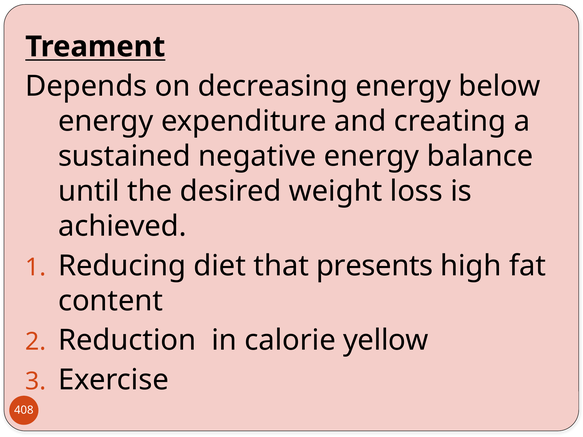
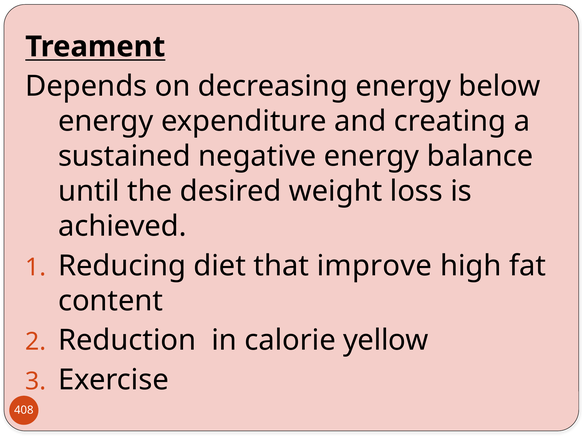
presents: presents -> improve
